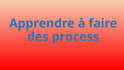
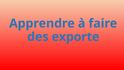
process: process -> exporte
